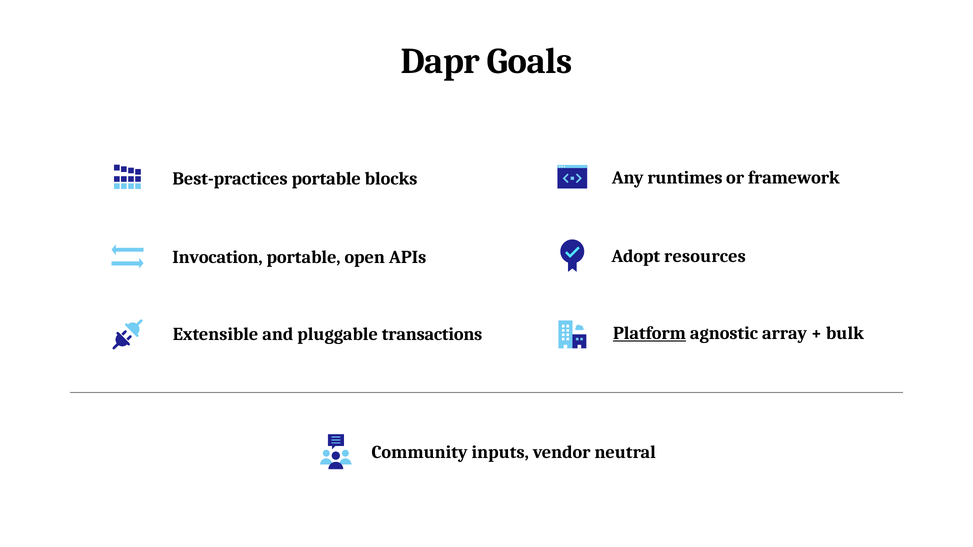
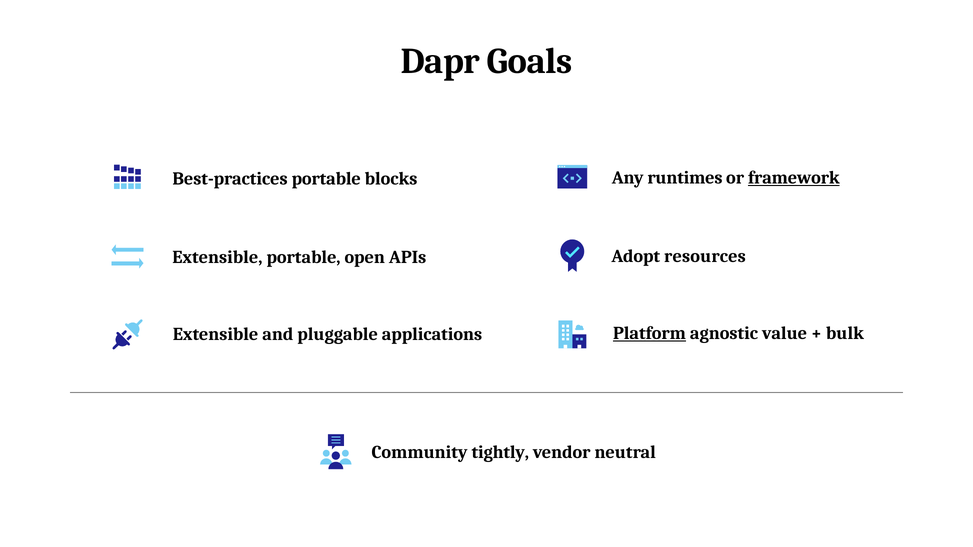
framework underline: none -> present
Invocation at (217, 257): Invocation -> Extensible
array: array -> value
transactions: transactions -> applications
inputs: inputs -> tightly
